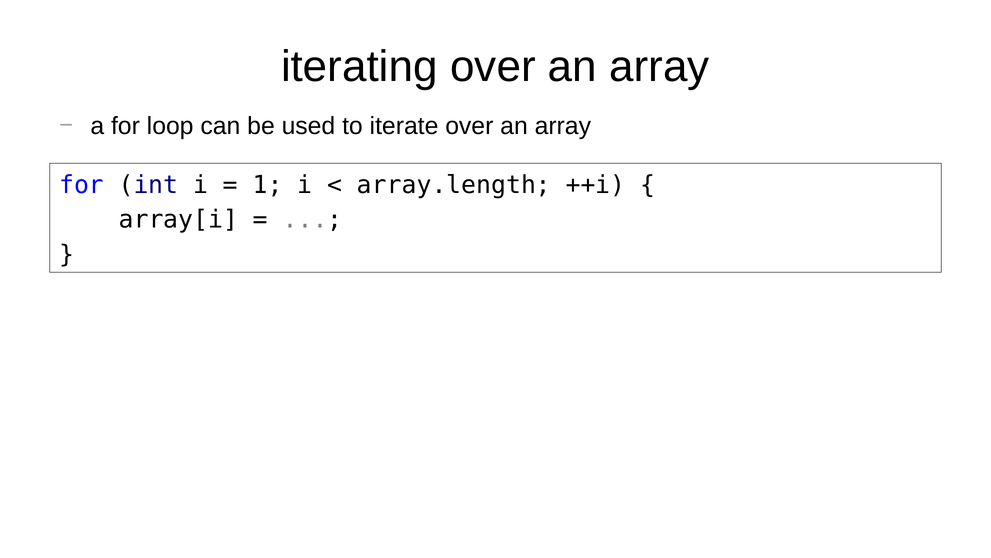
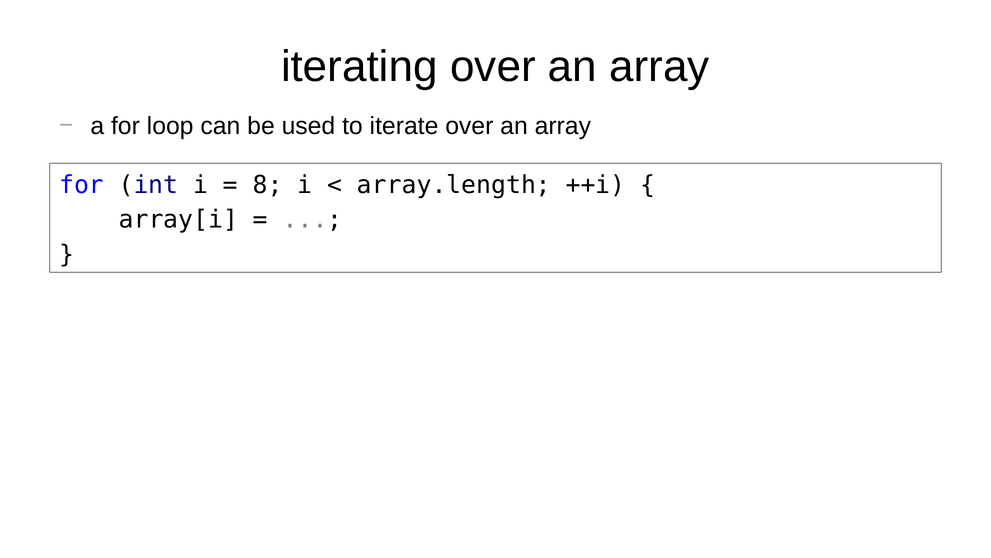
1: 1 -> 8
